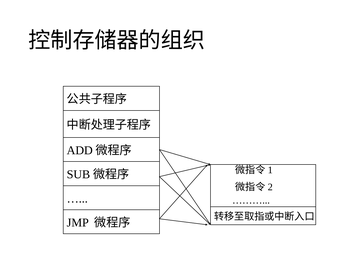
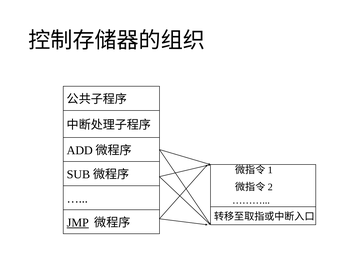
JMP underline: none -> present
